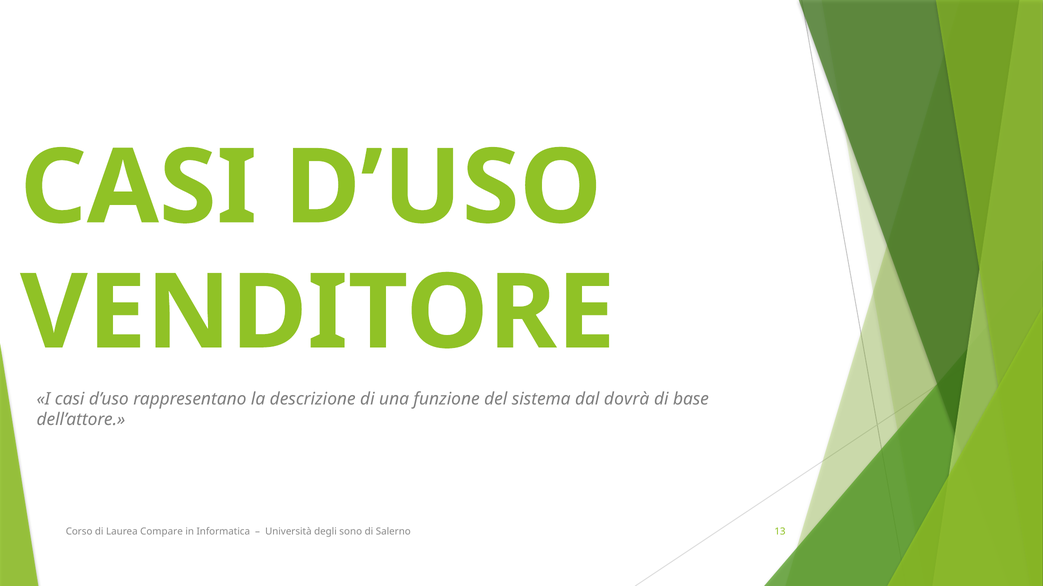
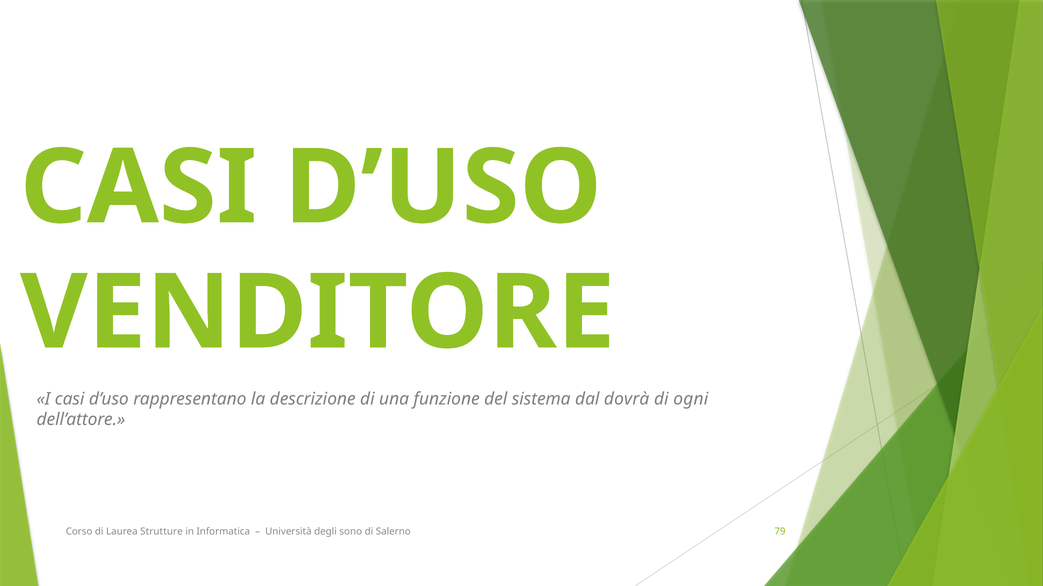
base: base -> ogni
Compare: Compare -> Strutture
13: 13 -> 79
